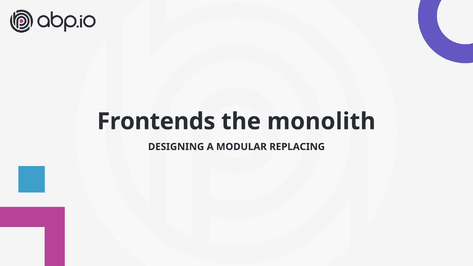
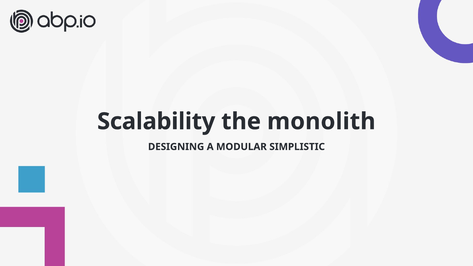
Frontends: Frontends -> Scalability
REPLACING: REPLACING -> SIMPLISTIC
